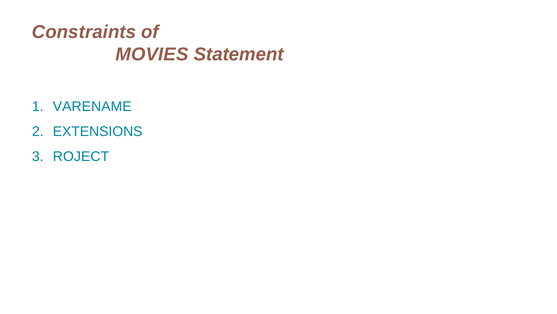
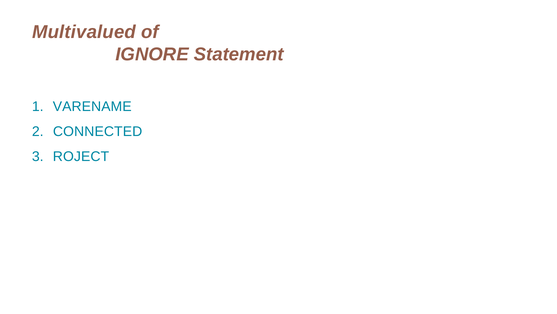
Constraints: Constraints -> Multivalued
MOVIES: MOVIES -> IGNORE
EXTENSIONS: EXTENSIONS -> CONNECTED
